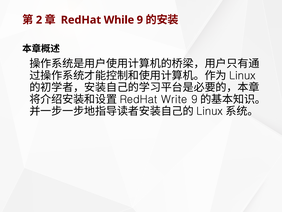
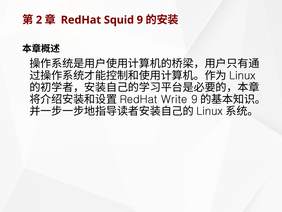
While: While -> Squid
